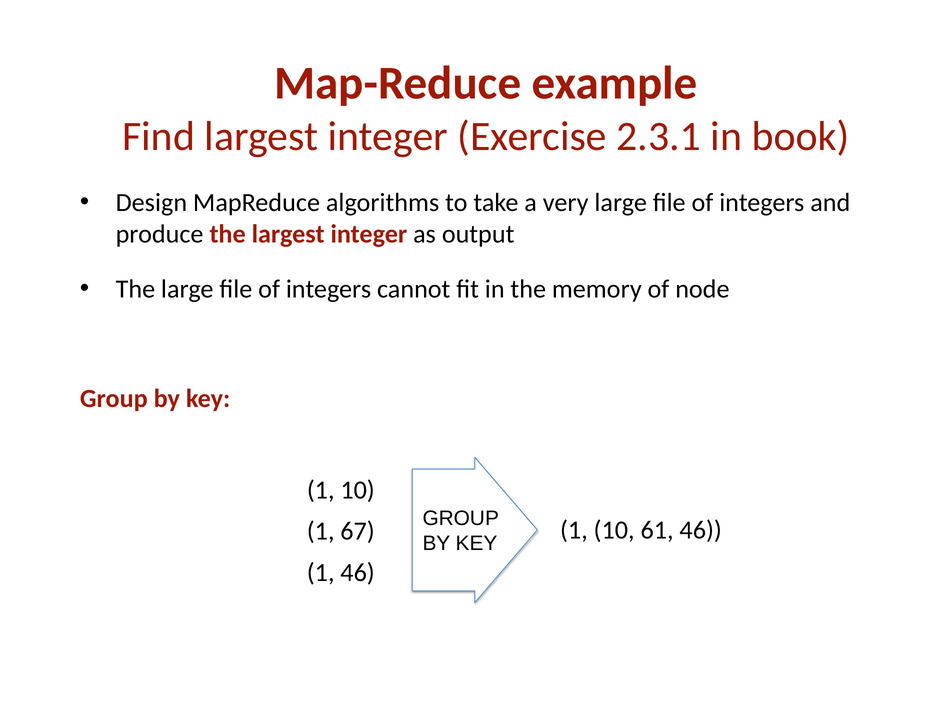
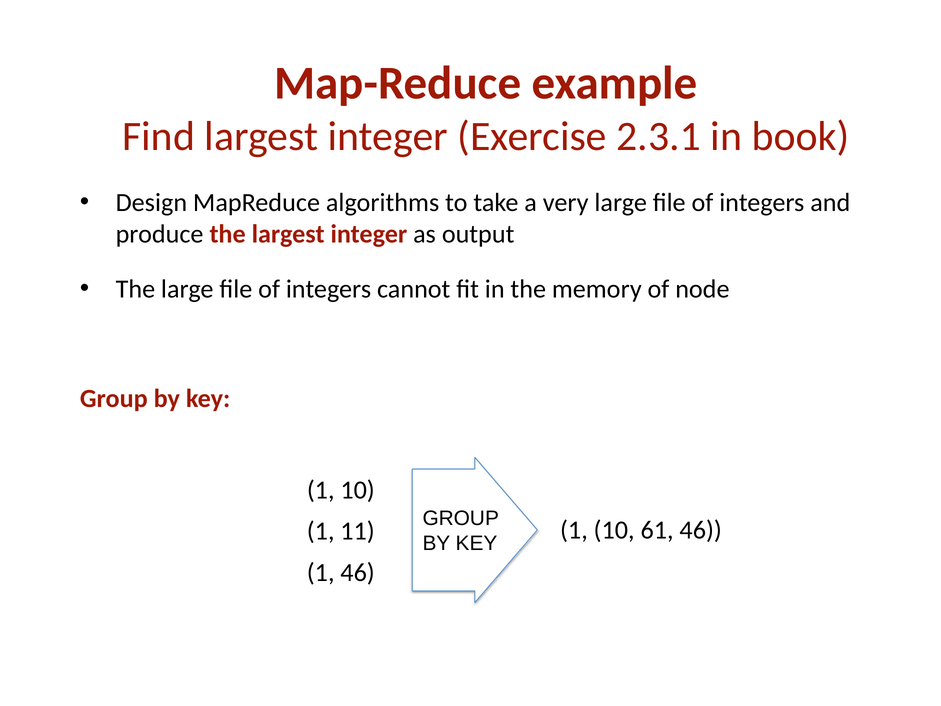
67: 67 -> 11
